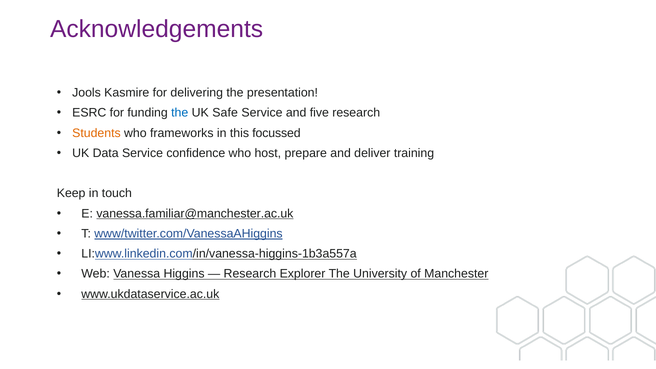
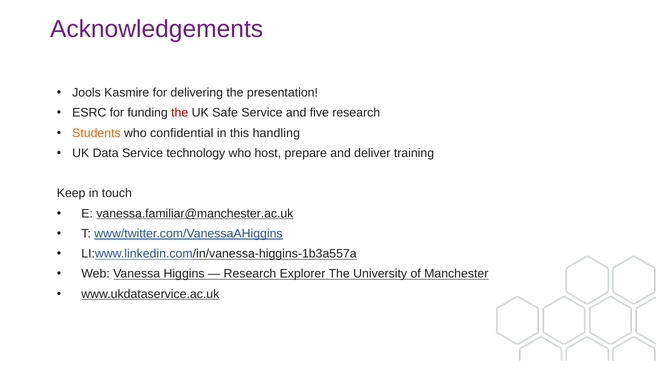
the at (180, 113) colour: blue -> red
frameworks: frameworks -> confidential
focussed: focussed -> handling
confidence: confidence -> technology
